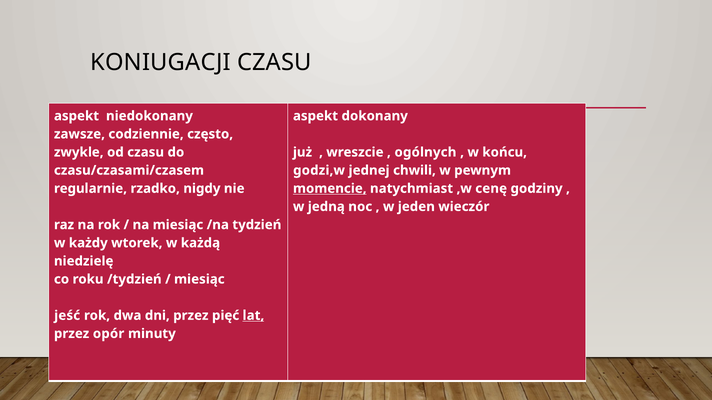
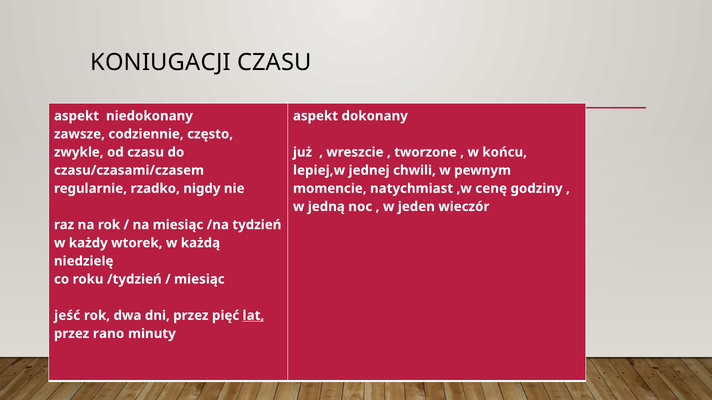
ogólnych: ogólnych -> tworzone
godzi,w: godzi,w -> lepiej,w
momencie underline: present -> none
opór: opór -> rano
